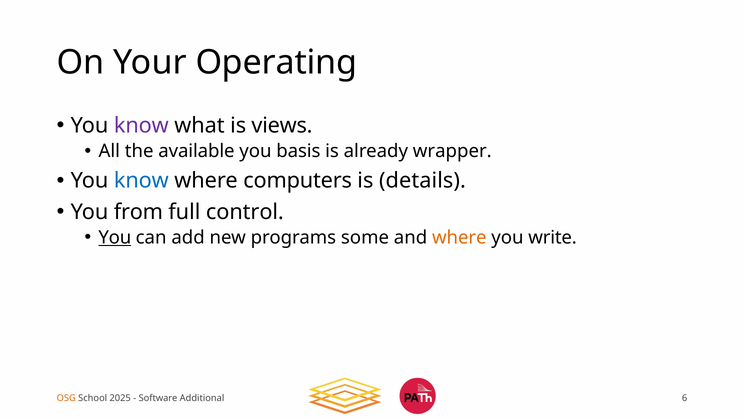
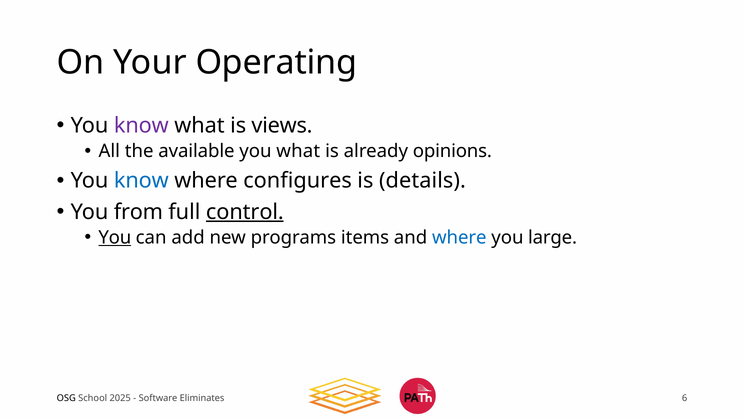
you basis: basis -> what
wrapper: wrapper -> opinions
computers: computers -> configures
control underline: none -> present
some: some -> items
where at (459, 238) colour: orange -> blue
write: write -> large
OSG colour: orange -> black
Additional: Additional -> Eliminates
